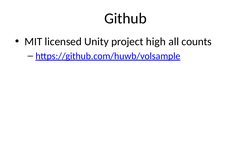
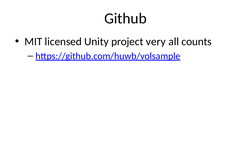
high: high -> very
